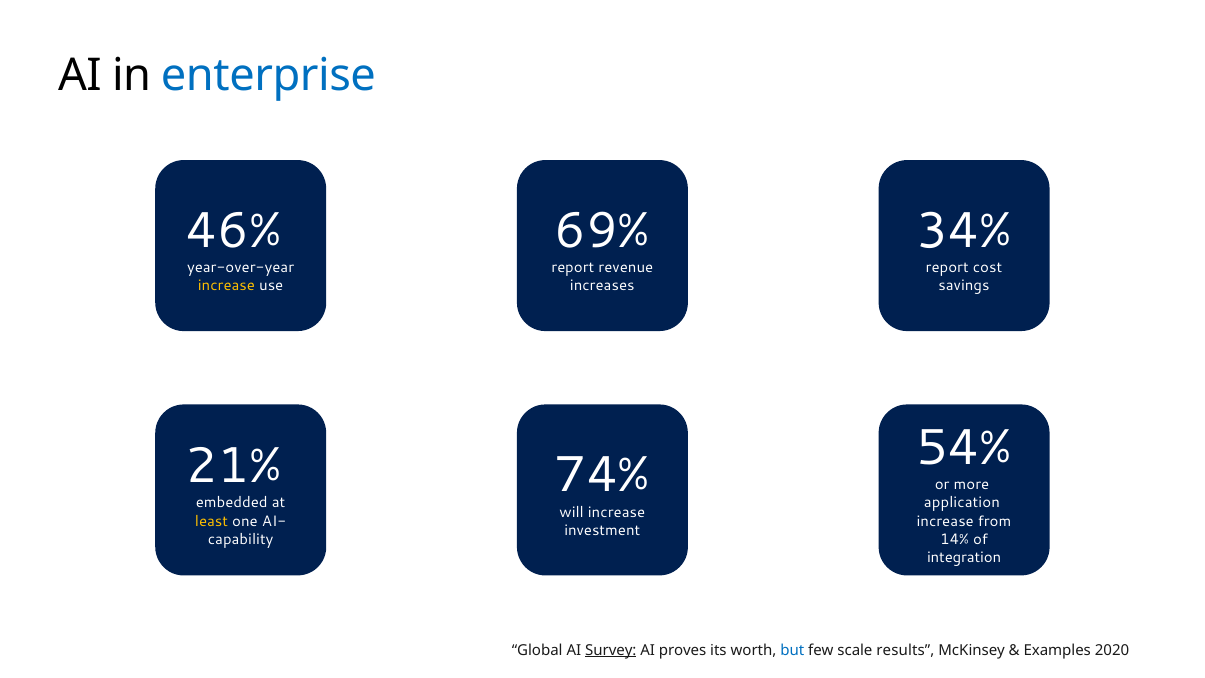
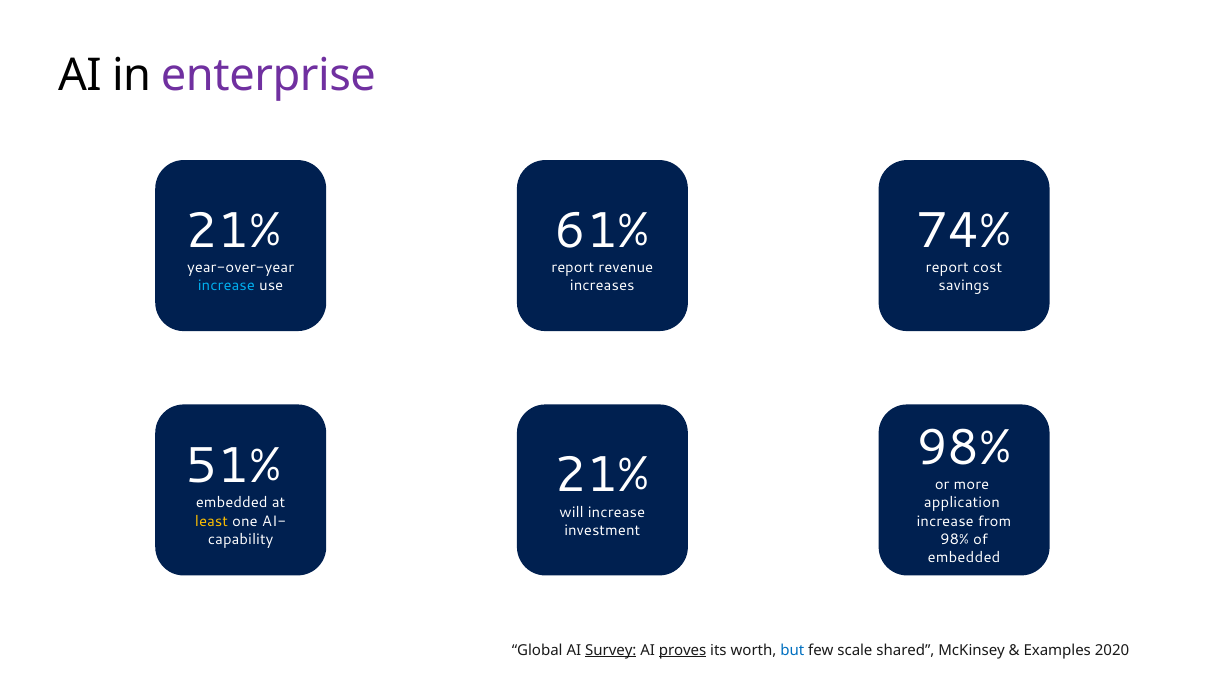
enterprise colour: blue -> purple
46% at (234, 231): 46% -> 21%
69%: 69% -> 61%
34%: 34% -> 74%
increase at (226, 286) colour: yellow -> light blue
54% at (964, 448): 54% -> 98%
21%: 21% -> 51%
74% at (602, 475): 74% -> 21%
14% at (955, 539): 14% -> 98%
integration at (964, 557): integration -> embedded
proves underline: none -> present
results: results -> shared
